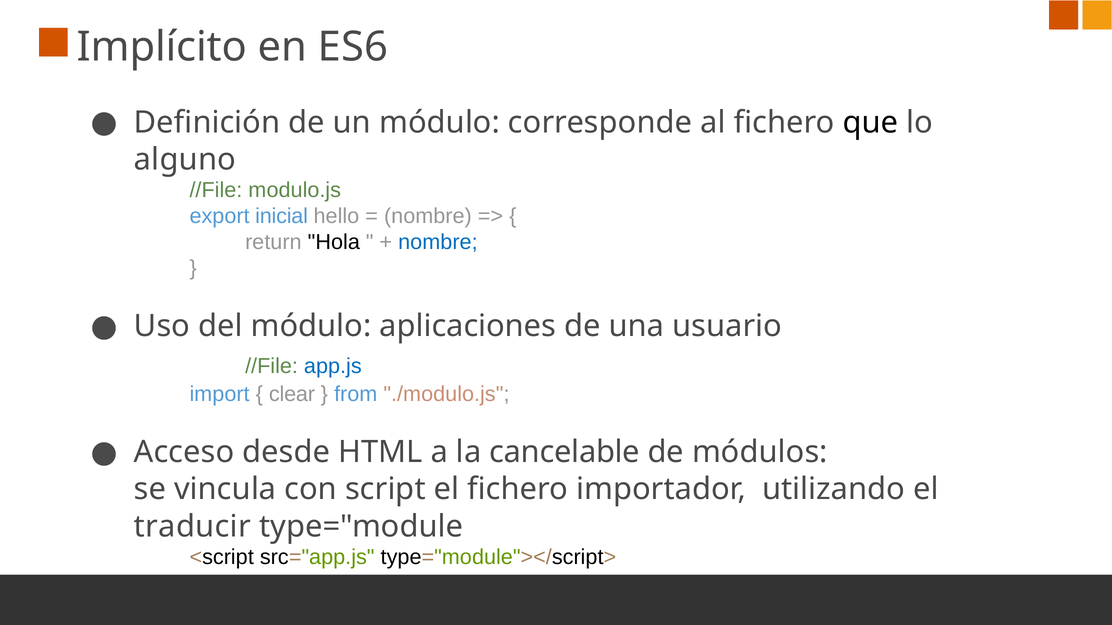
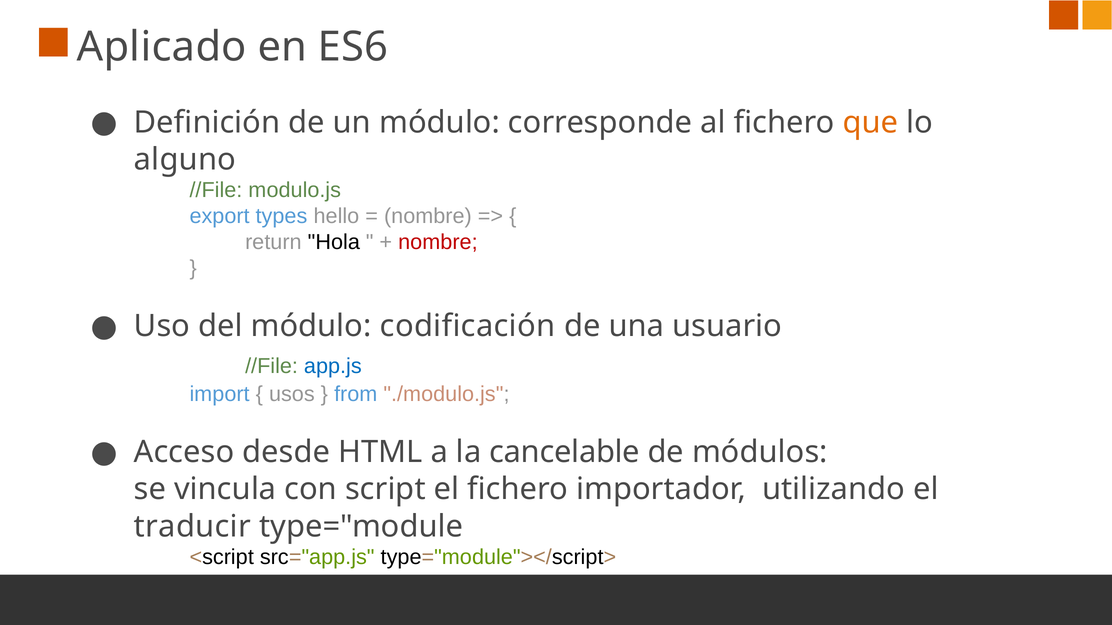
Implícito: Implícito -> Aplicado
que colour: black -> orange
inicial: inicial -> types
nombre at (438, 242) colour: blue -> red
aplicaciones: aplicaciones -> codificación
clear: clear -> usos
